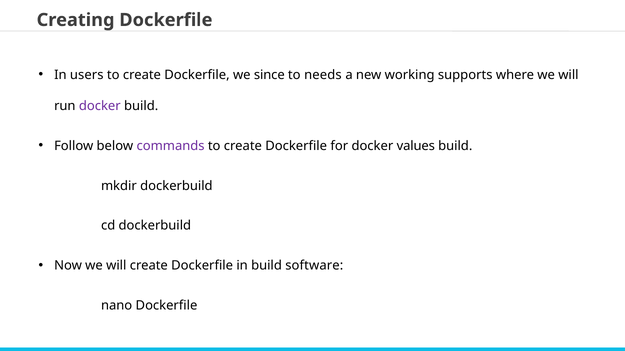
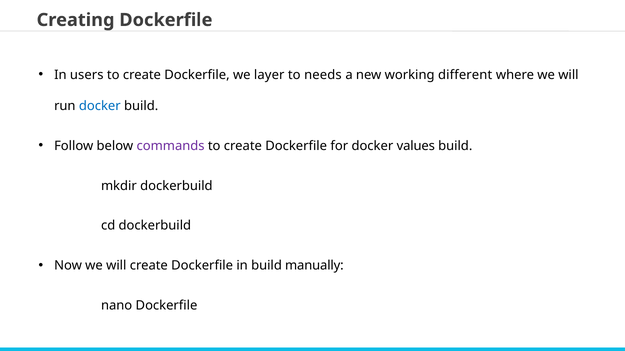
since: since -> layer
supports: supports -> different
docker at (100, 106) colour: purple -> blue
software: software -> manually
